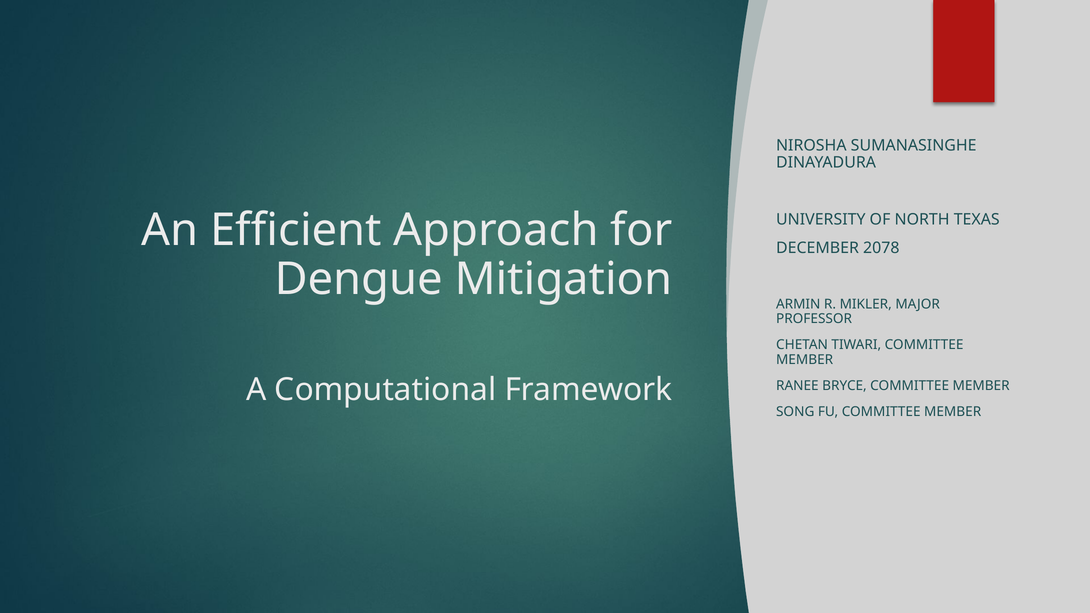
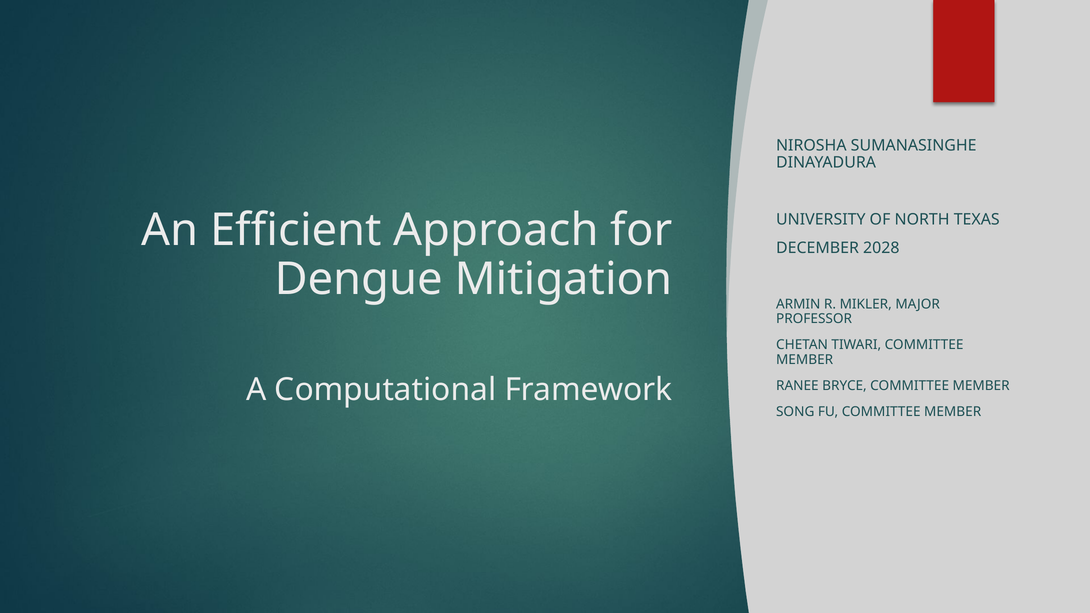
2078: 2078 -> 2028
